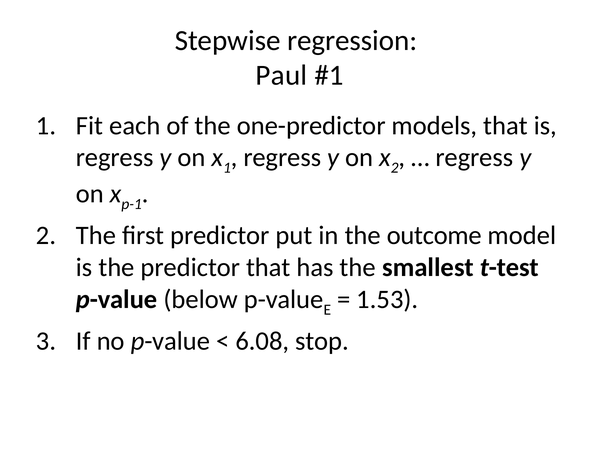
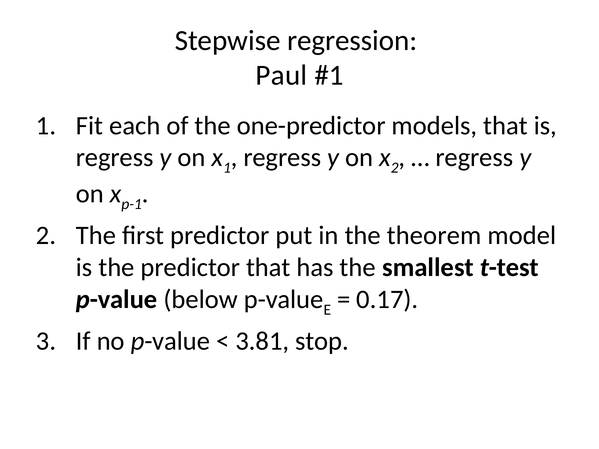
outcome: outcome -> theorem
1.53: 1.53 -> 0.17
6.08: 6.08 -> 3.81
